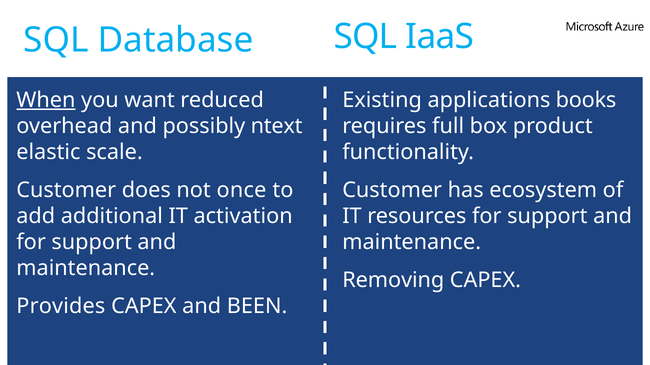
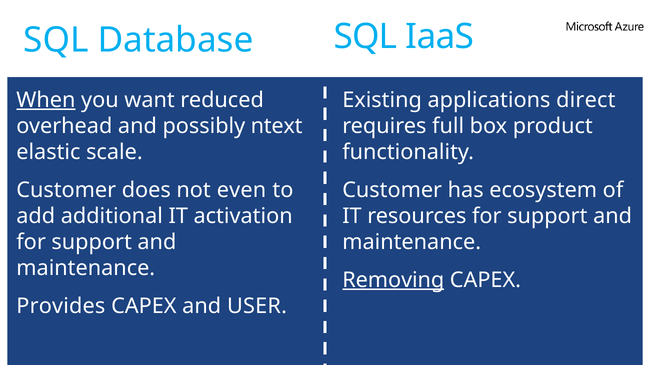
books: books -> direct
once: once -> even
Removing underline: none -> present
BEEN: BEEN -> USER
